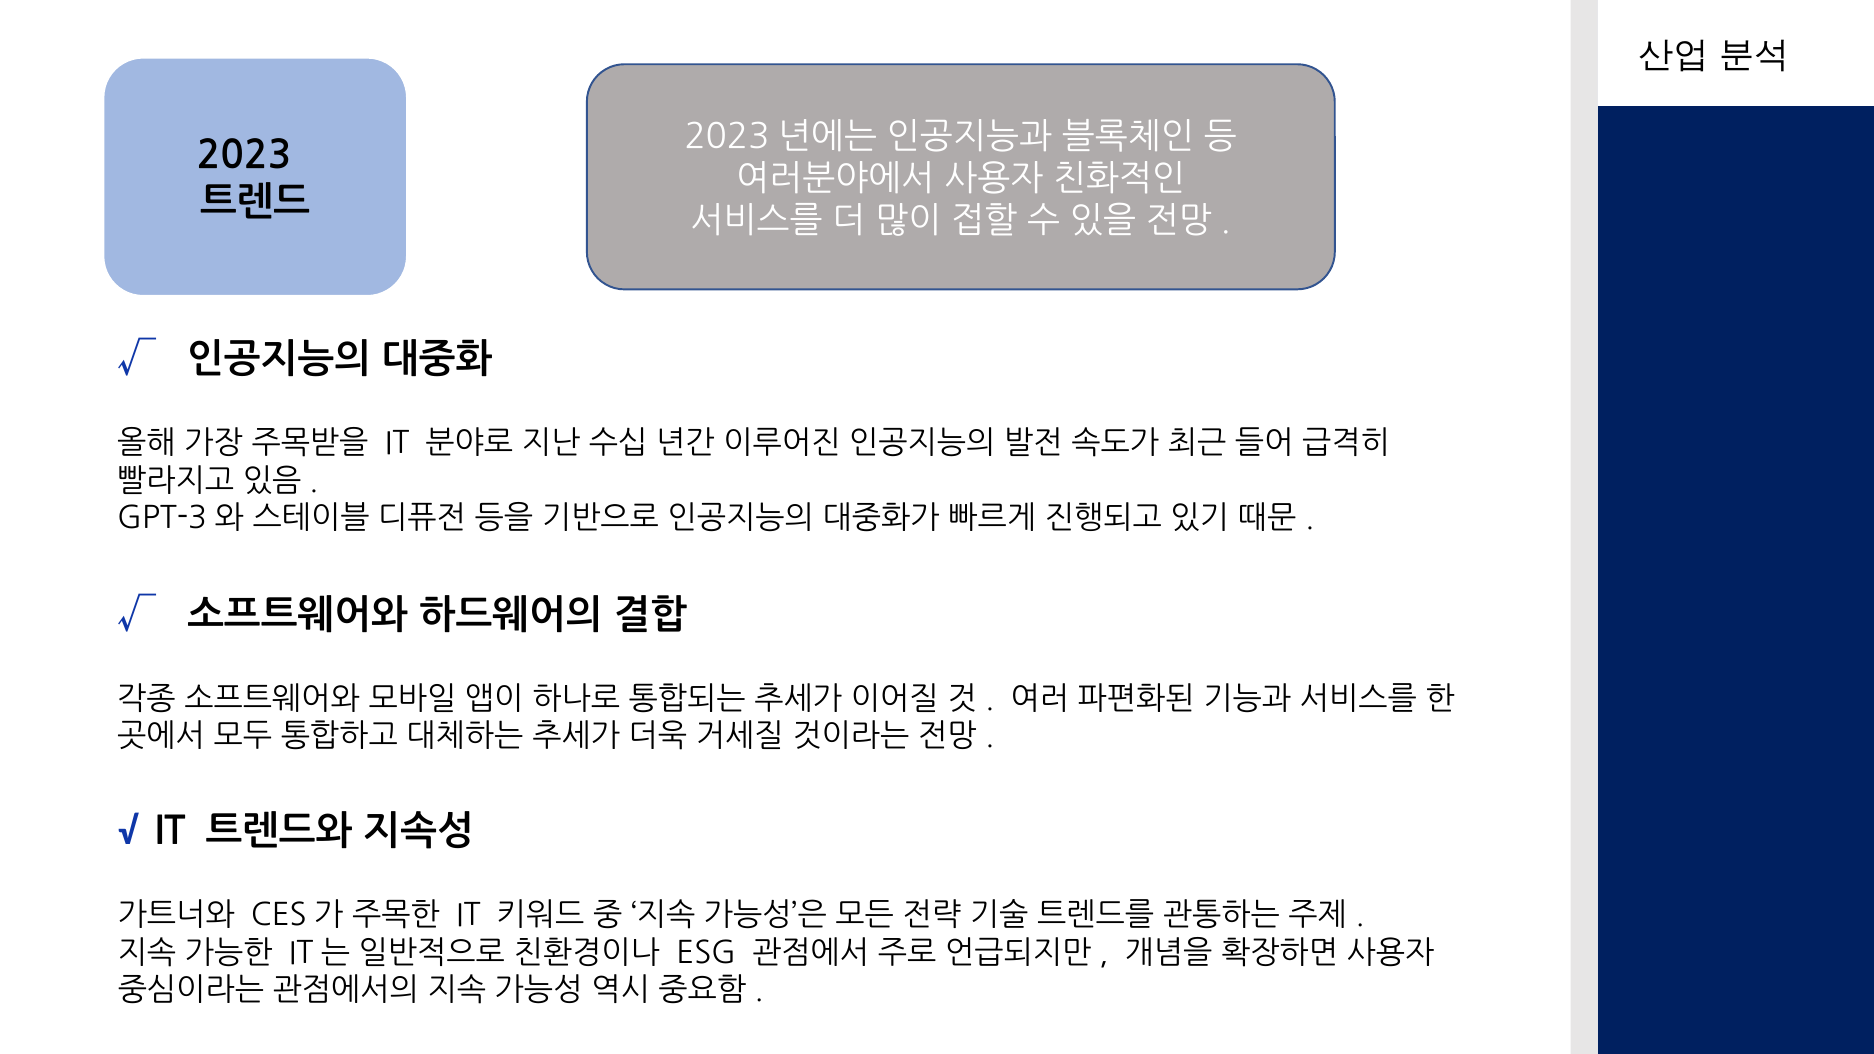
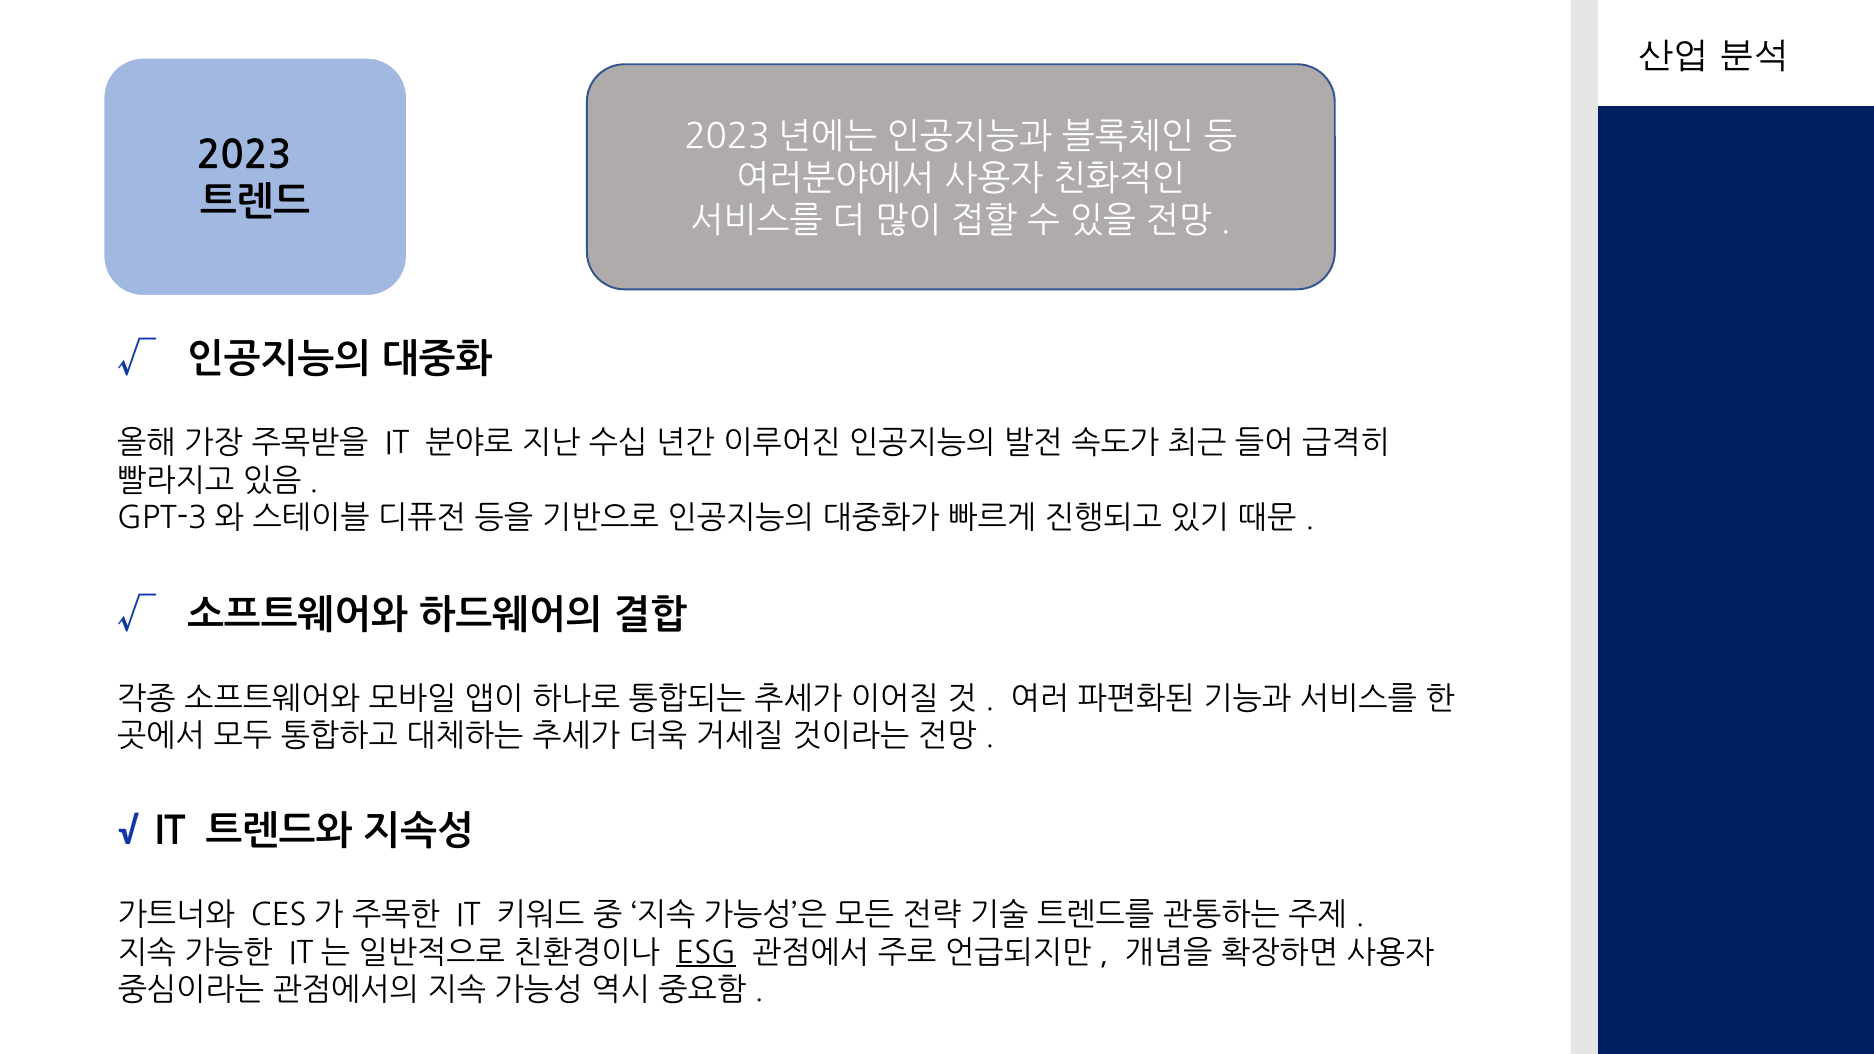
ESG underline: none -> present
